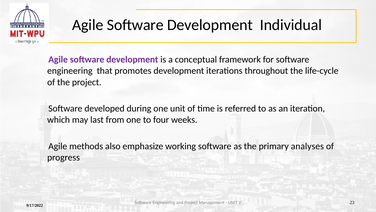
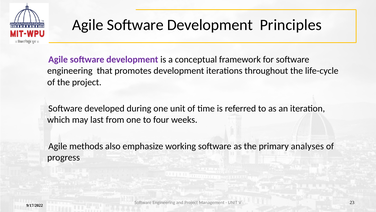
Individual: Individual -> Principles
